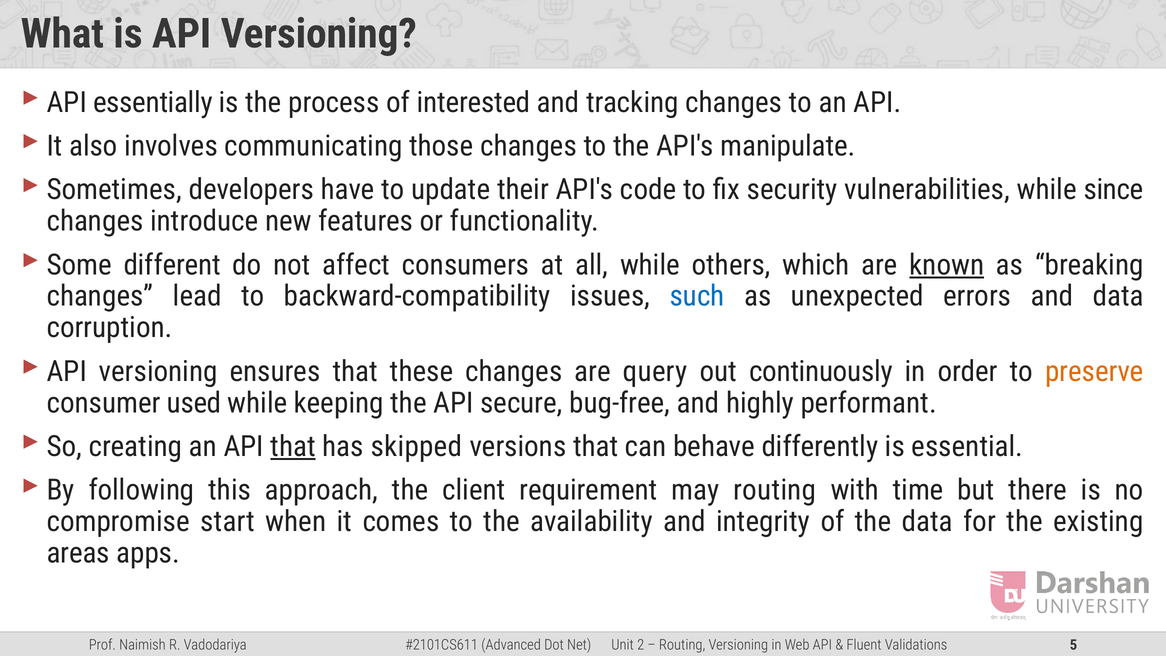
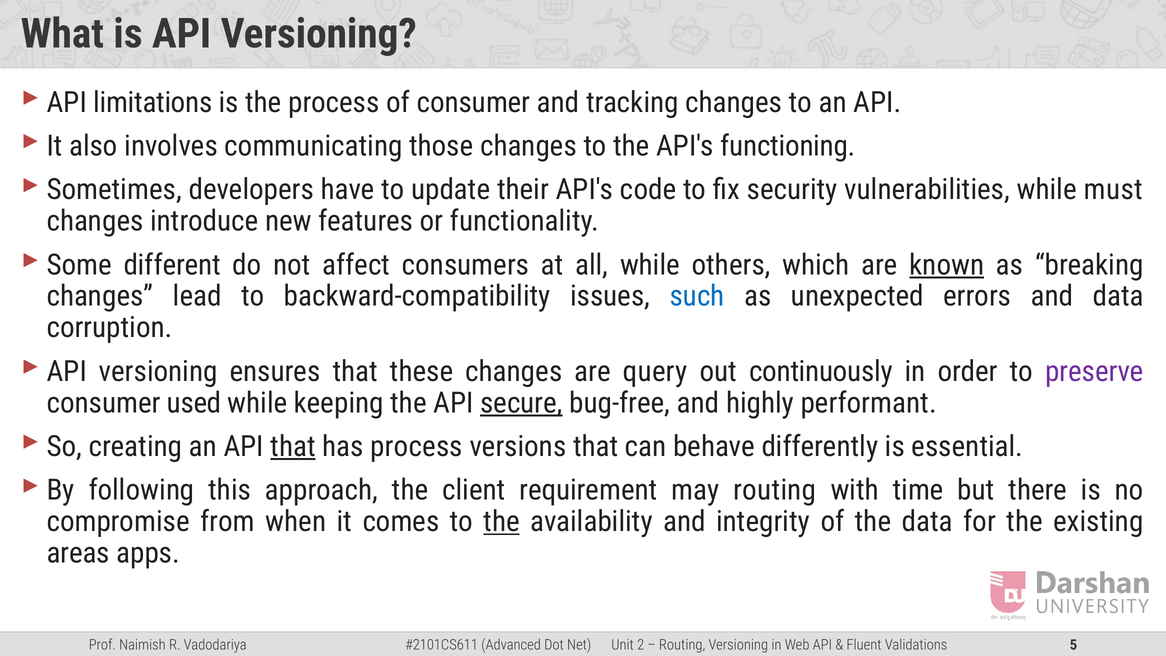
essentially: essentially -> limitations
of interested: interested -> consumer
manipulate: manipulate -> functioning
since: since -> must
preserve colour: orange -> purple
secure underline: none -> present
has skipped: skipped -> process
start: start -> from
the at (502, 522) underline: none -> present
